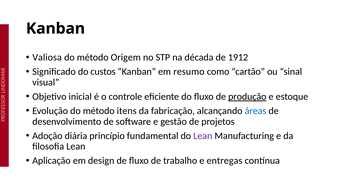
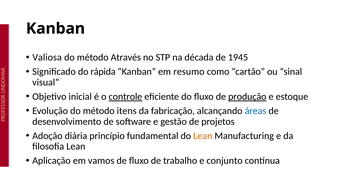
Origem: Origem -> Através
1912: 1912 -> 1945
custos: custos -> rápida
controle underline: none -> present
Lean at (203, 136) colour: purple -> orange
design: design -> vamos
entregas: entregas -> conjunto
